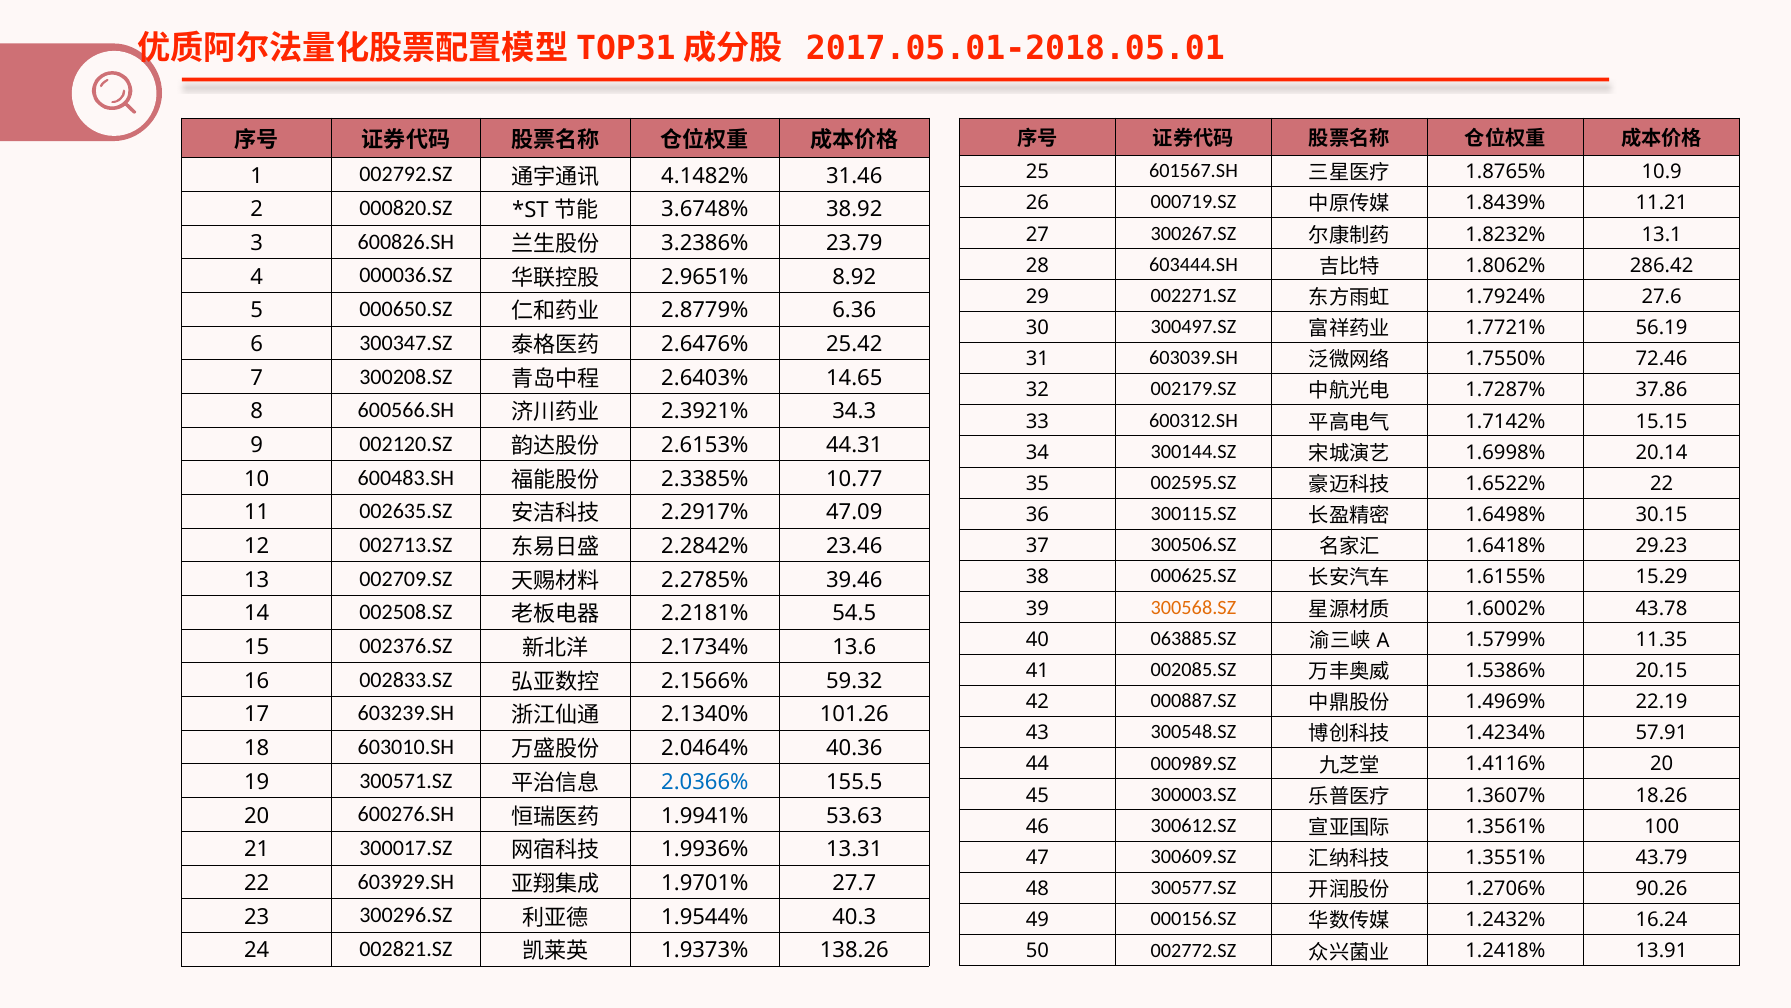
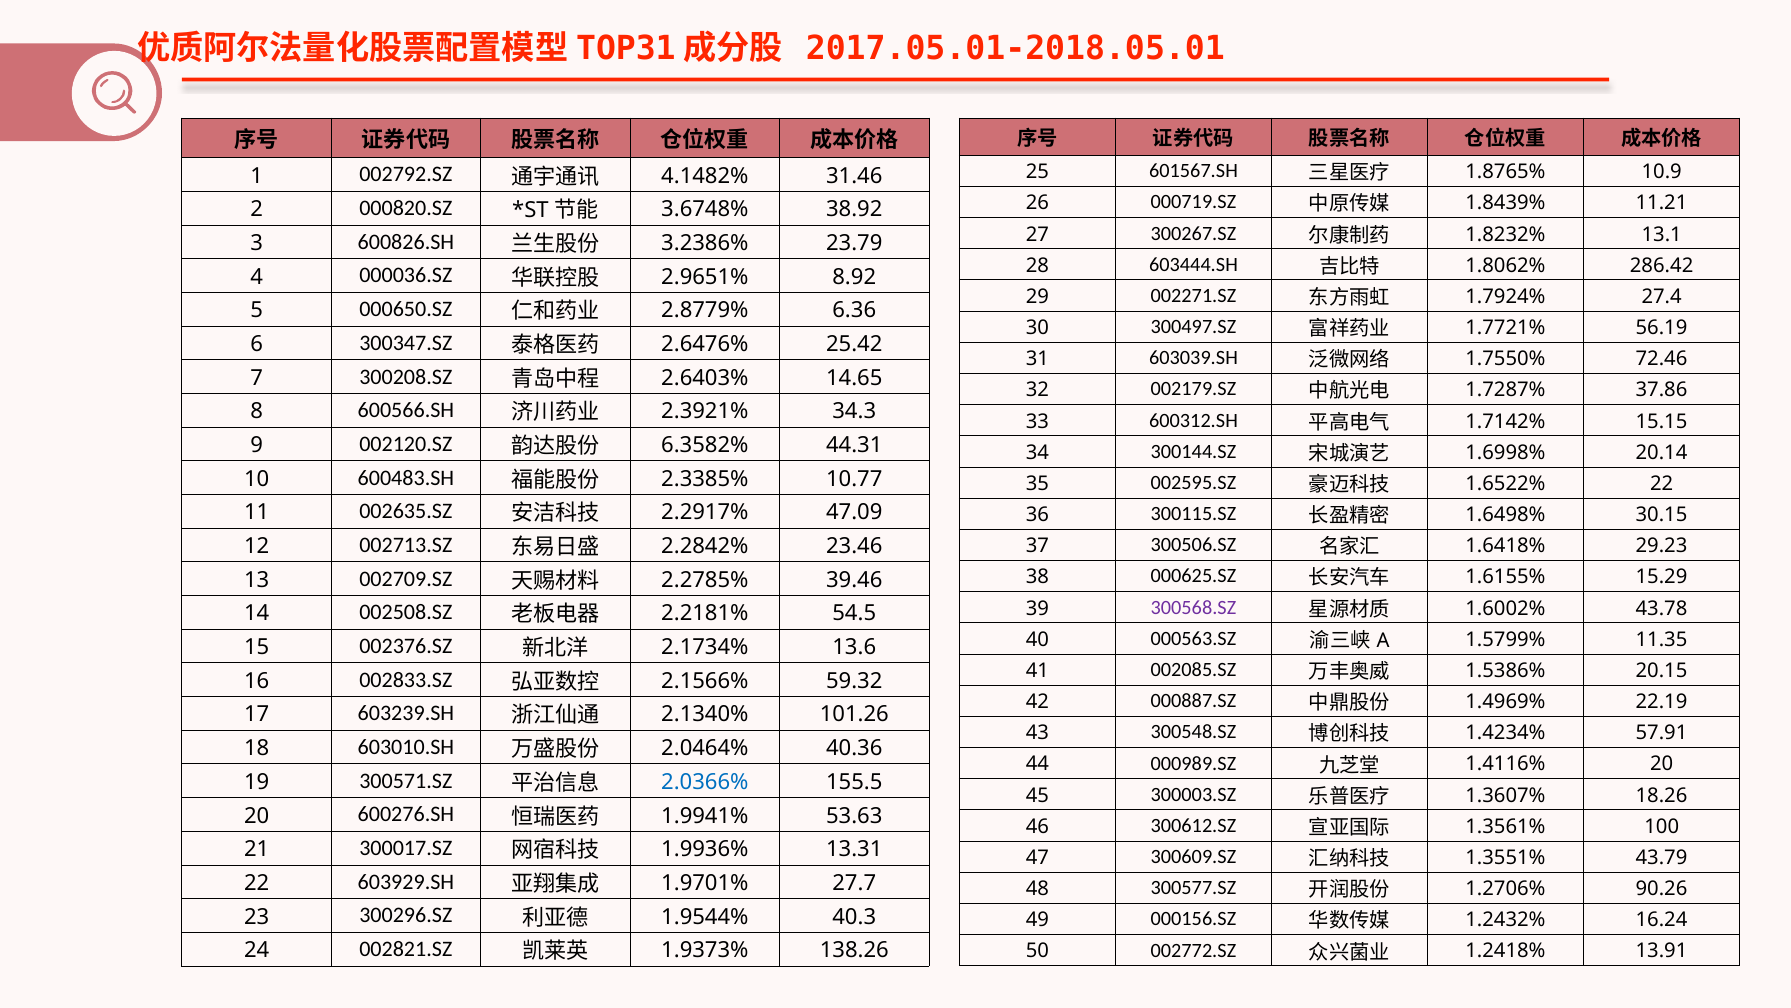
27.6: 27.6 -> 27.4
2.6153%: 2.6153% -> 6.3582%
300568.SZ colour: orange -> purple
063885.SZ: 063885.SZ -> 000563.SZ
